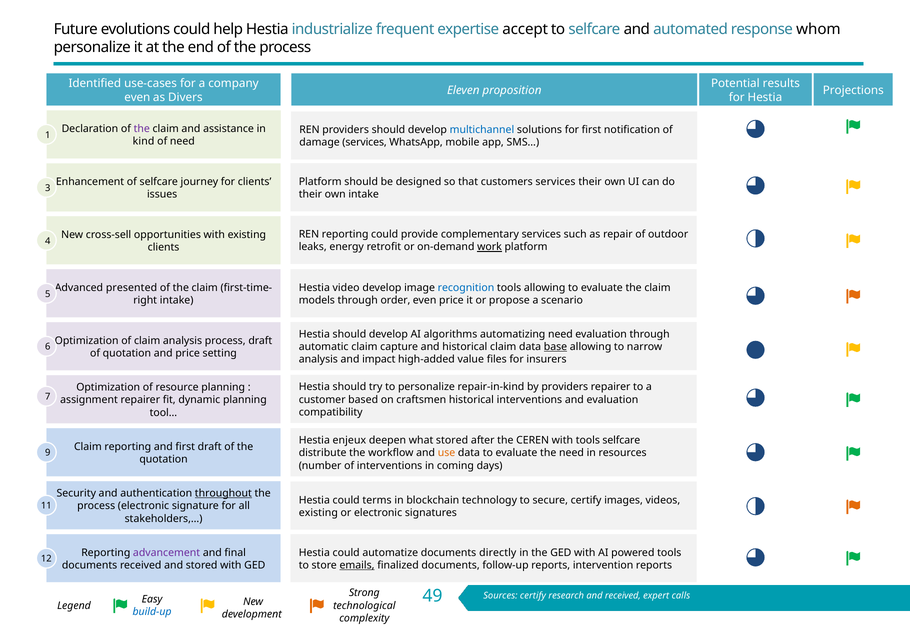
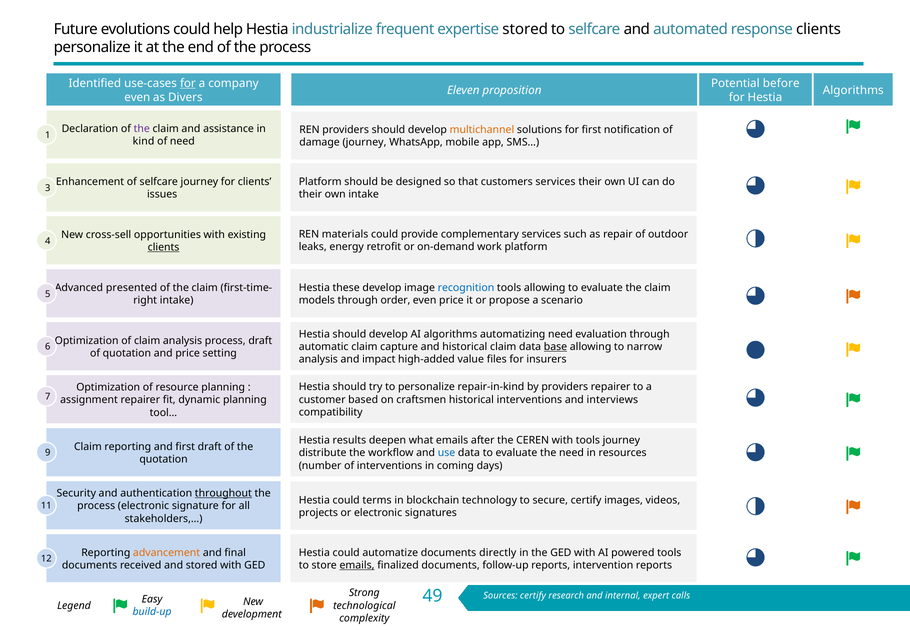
expertise accept: accept -> stored
response whom: whom -> clients
for at (188, 83) underline: none -> present
results: results -> before
Projections at (853, 90): Projections -> Algorithms
multichannel colour: blue -> orange
damage services: services -> journey
REN reporting: reporting -> materials
work underline: present -> none
clients at (164, 247) underline: none -> present
video: video -> these
and evaluation: evaluation -> interviews
enjeux: enjeux -> results
what stored: stored -> emails
tools selfcare: selfcare -> journey
use colour: orange -> blue
existing at (318, 513): existing -> projects
advancement colour: purple -> orange
and received: received -> internal
